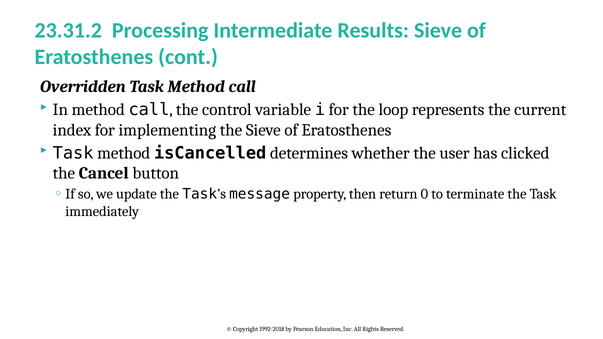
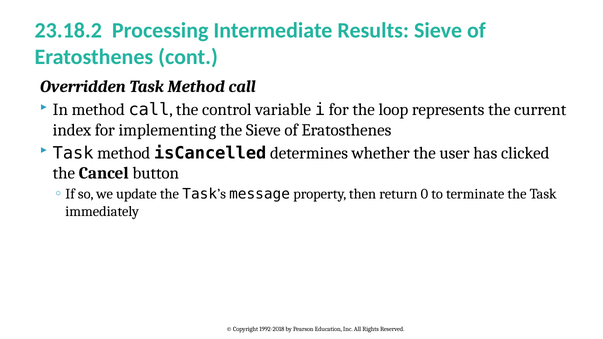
23.31.2: 23.31.2 -> 23.18.2
